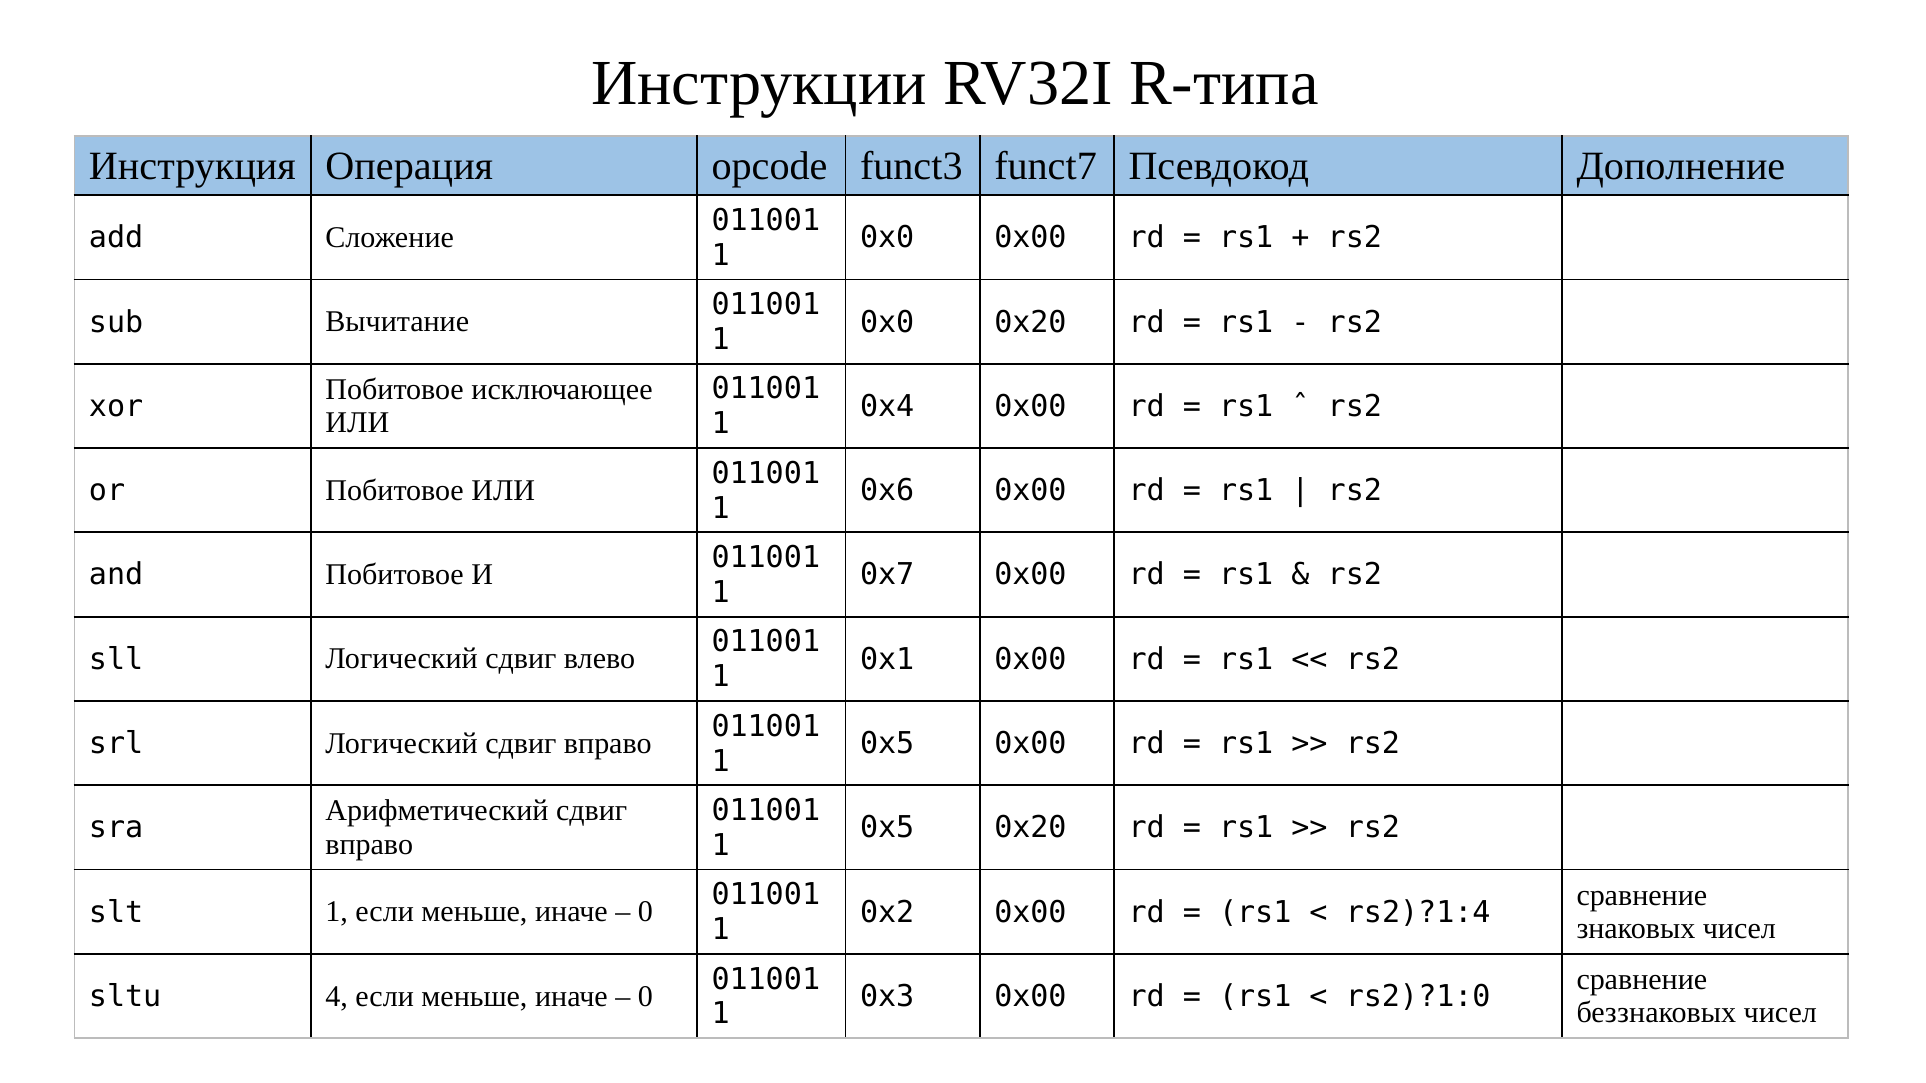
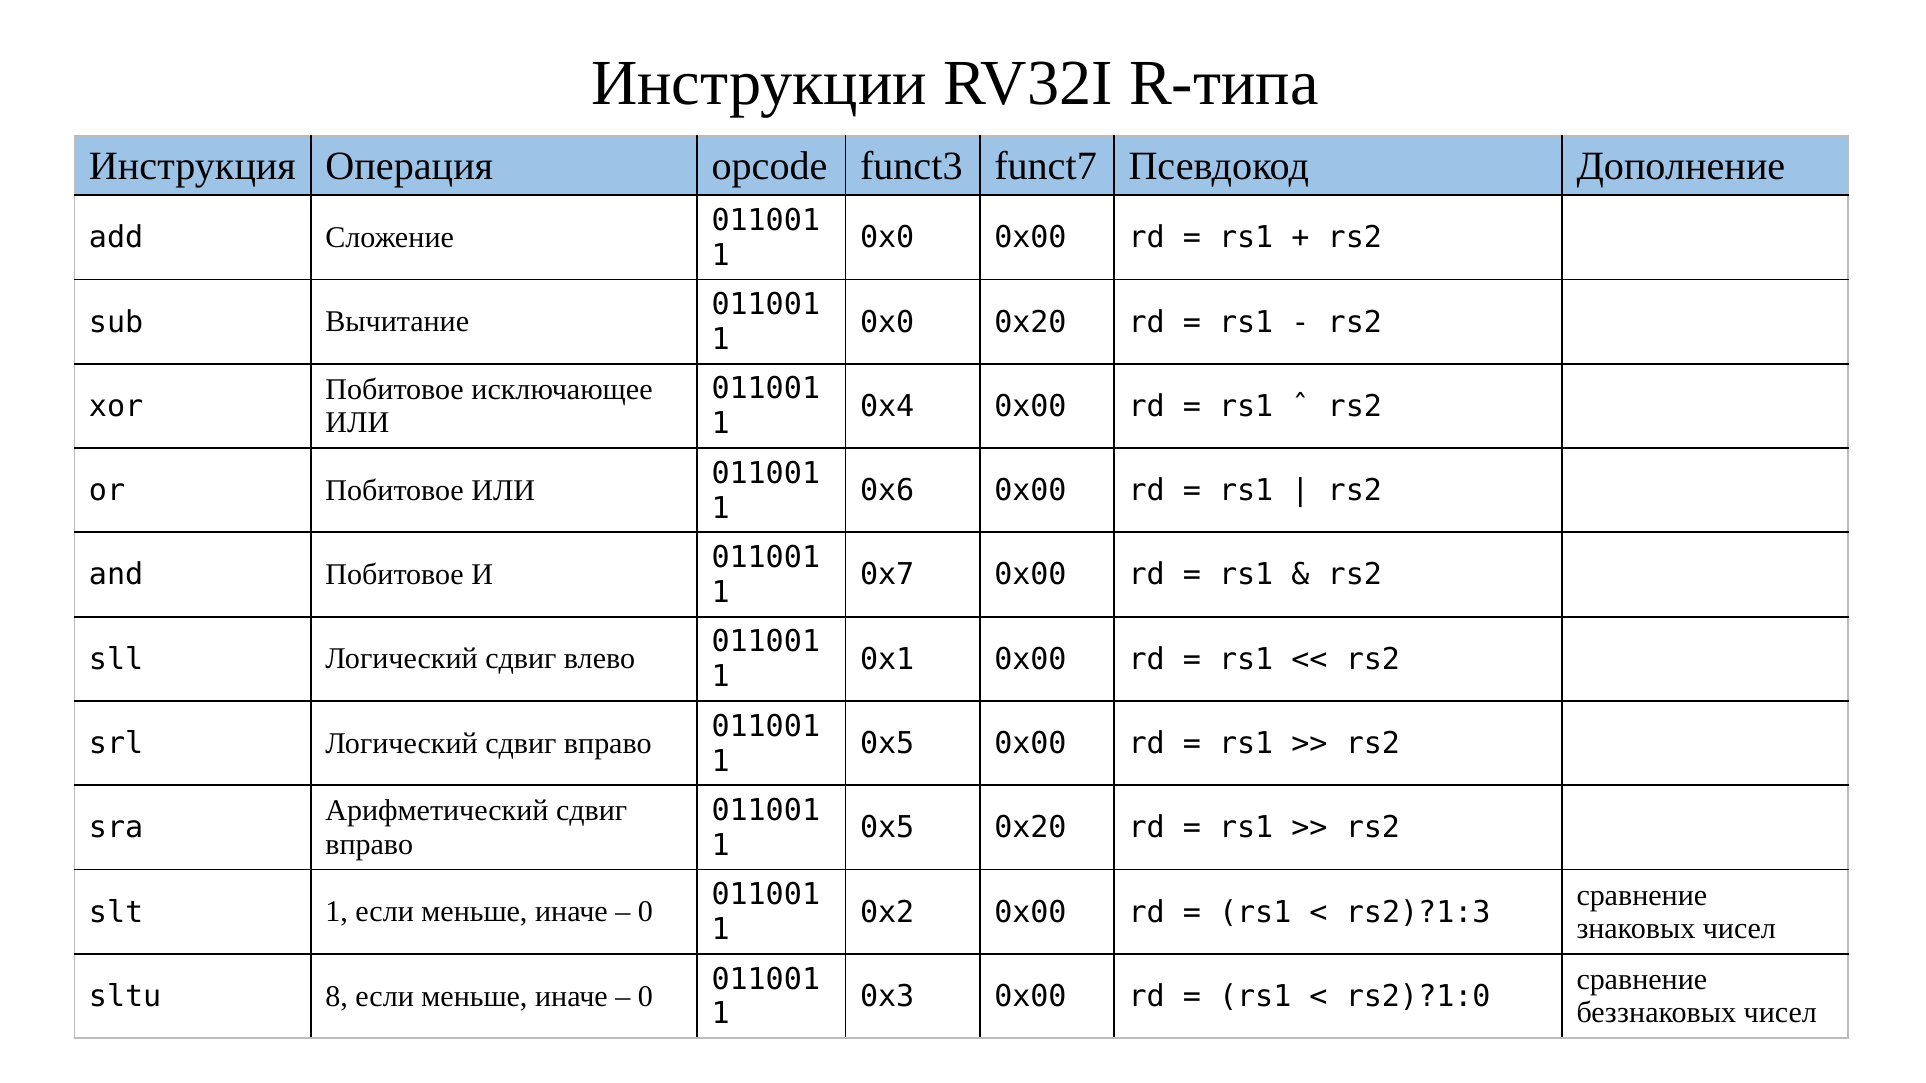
rs2)?1:4: rs2)?1:4 -> rs2)?1:3
4: 4 -> 8
